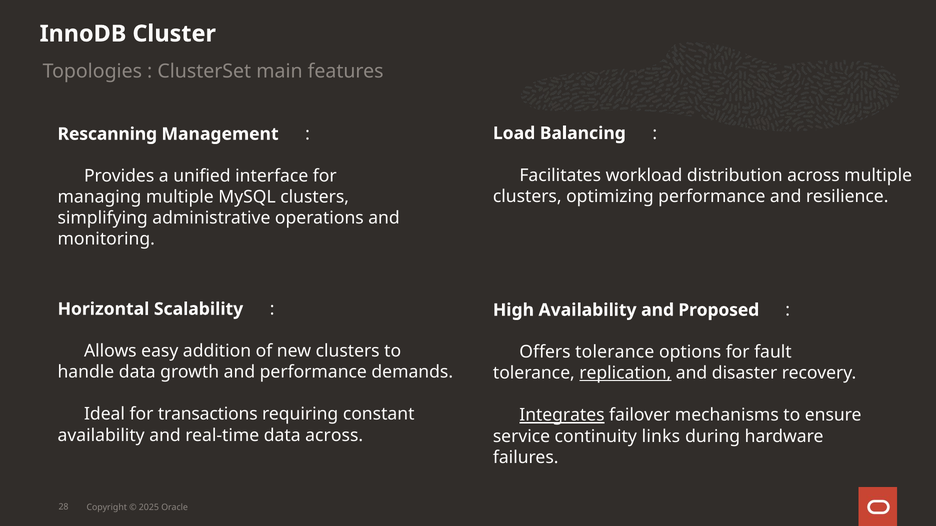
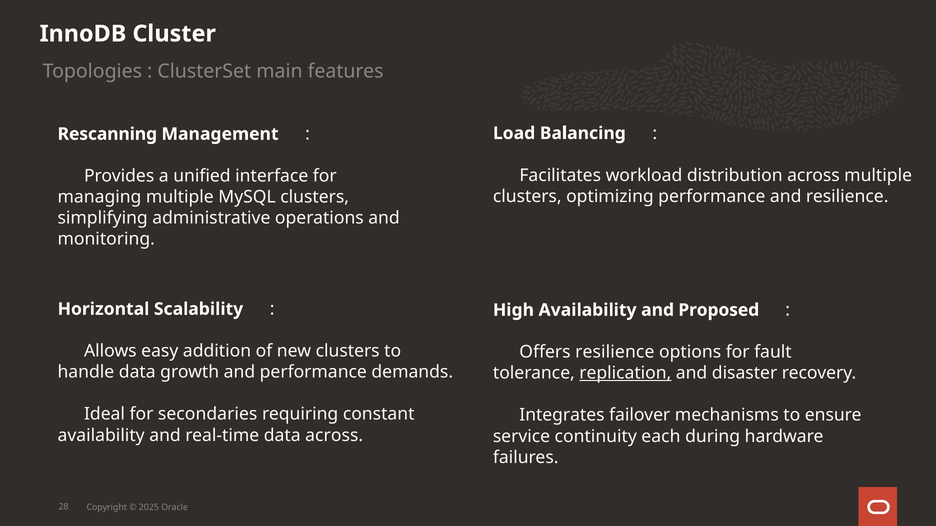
Offers tolerance: tolerance -> resilience
transactions: transactions -> secondaries
Integrates underline: present -> none
links: links -> each
